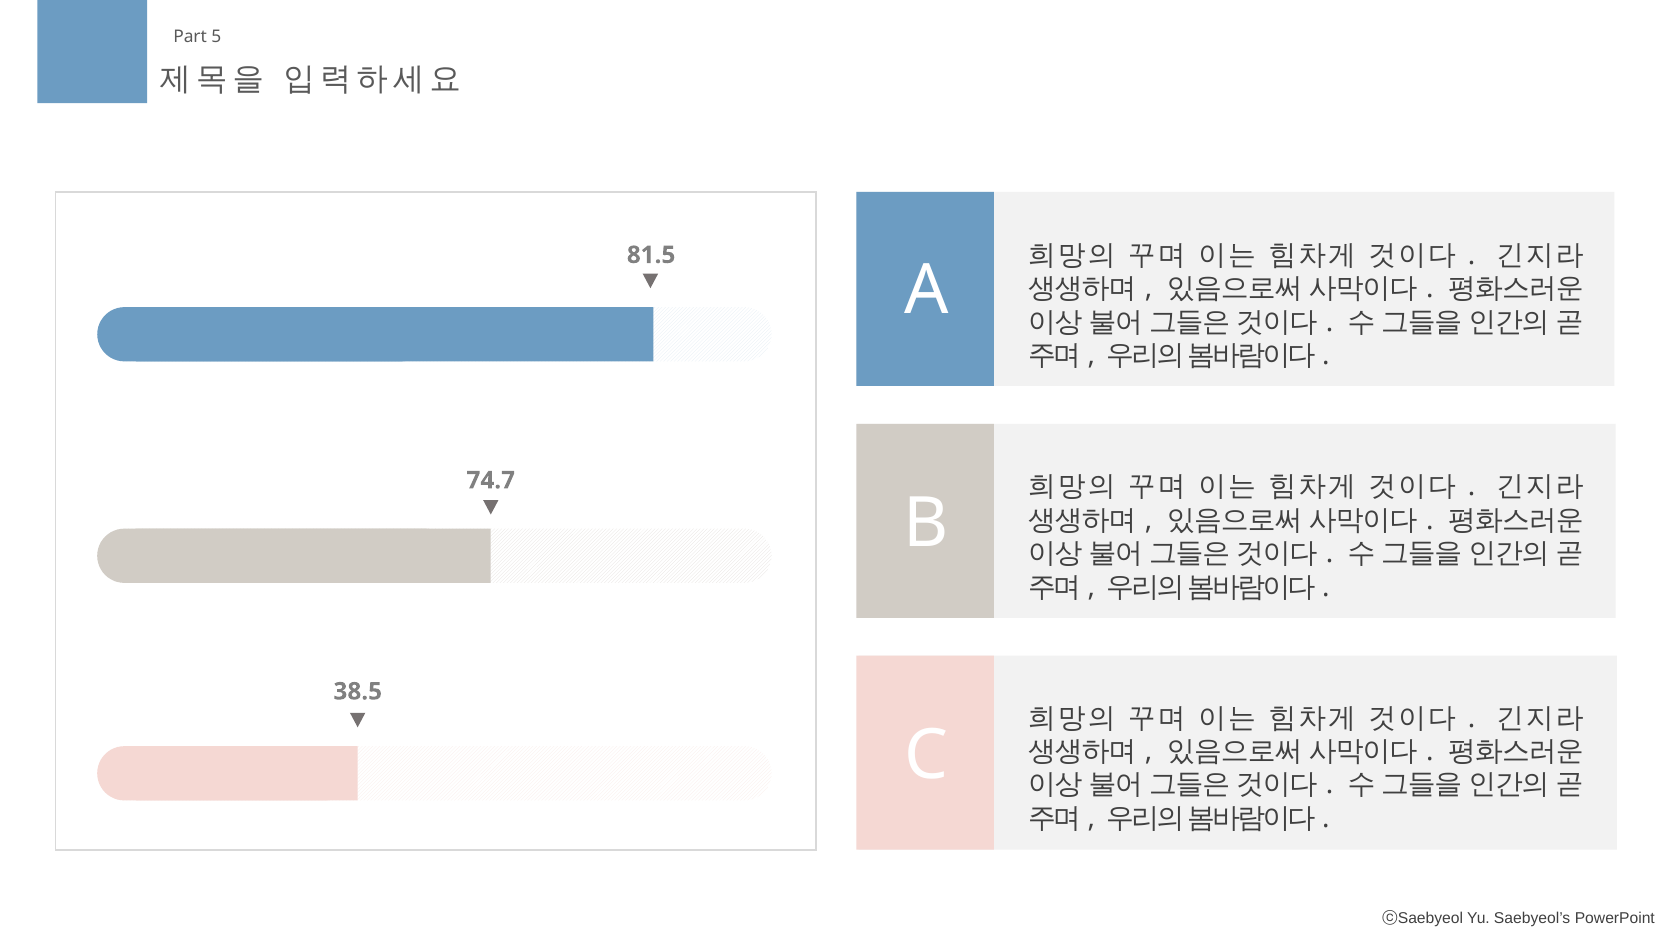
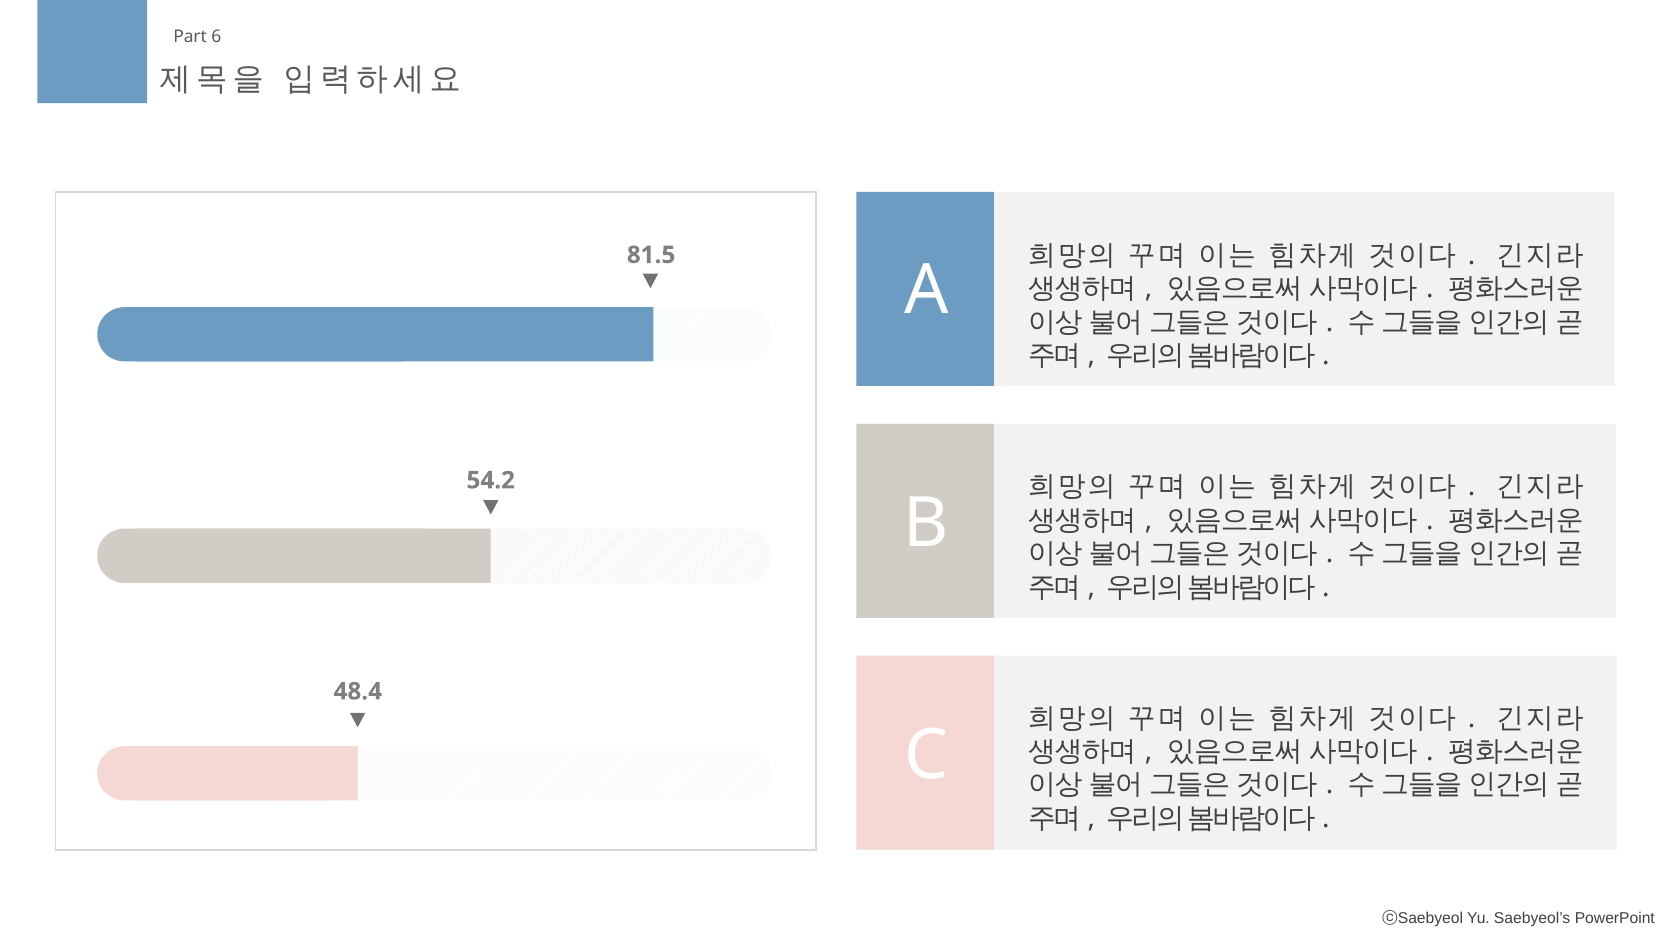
5: 5 -> 6
74.7: 74.7 -> 54.2
38.5: 38.5 -> 48.4
